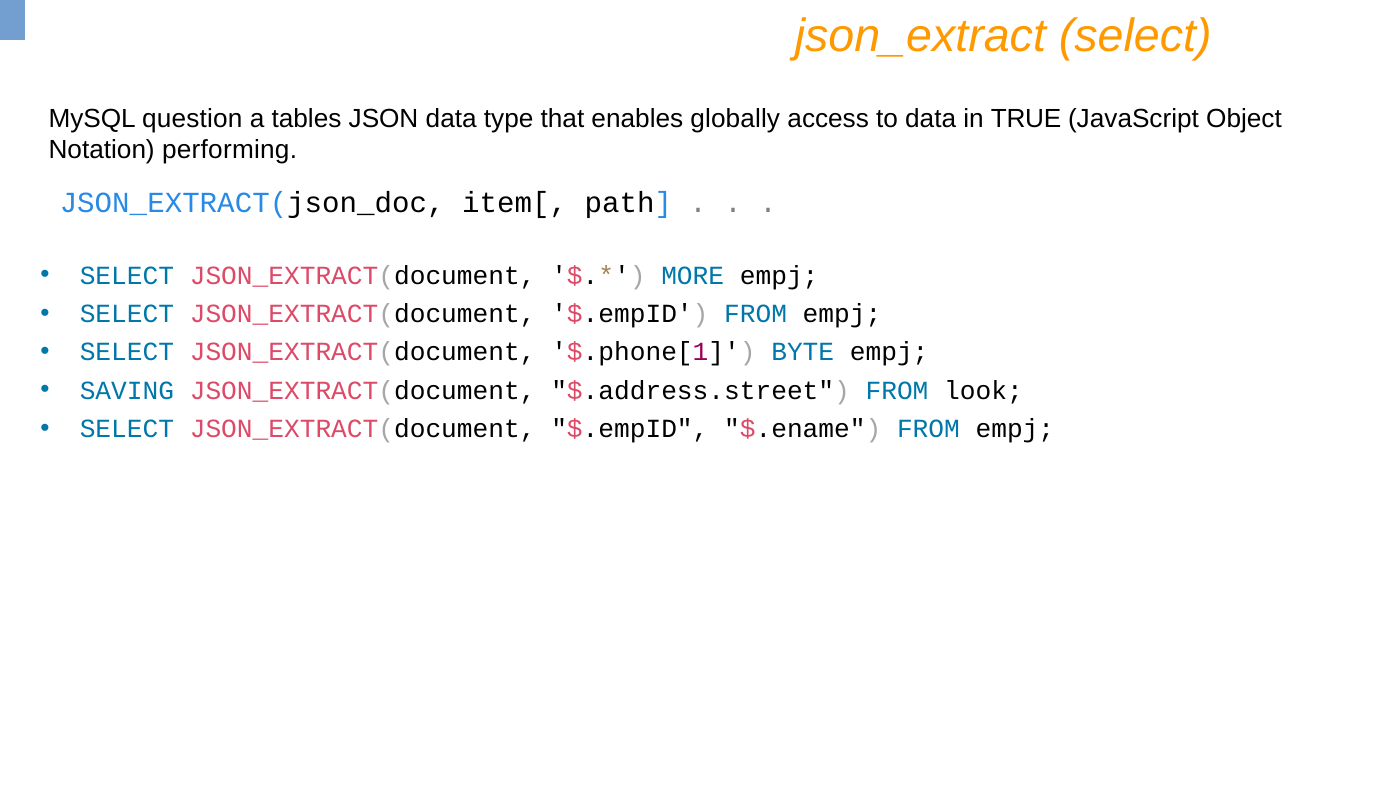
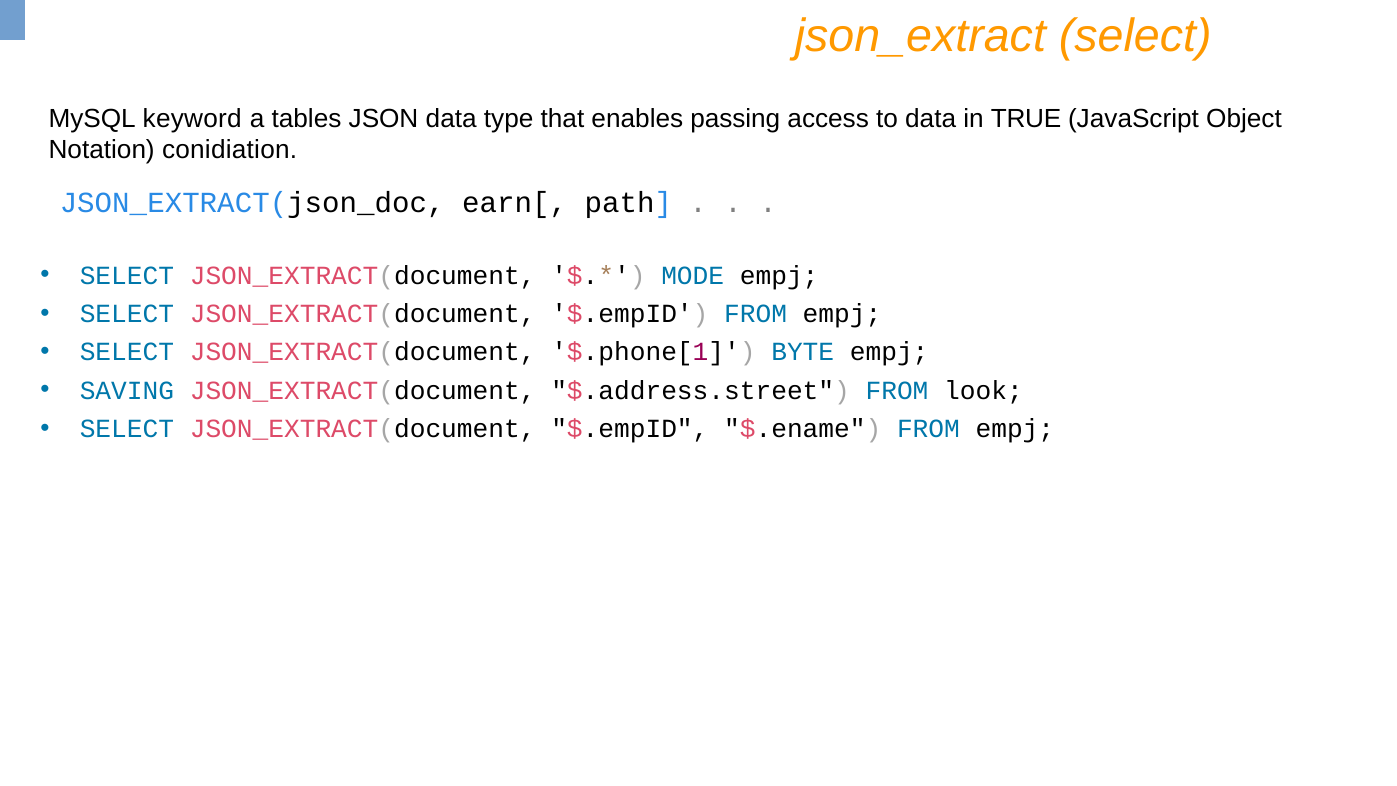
question: question -> keyword
globally: globally -> passing
performing: performing -> conidiation
item[: item[ -> earn[
MORE: MORE -> MODE
